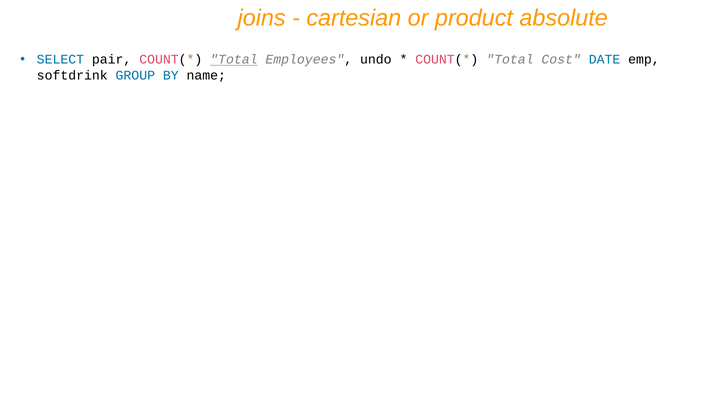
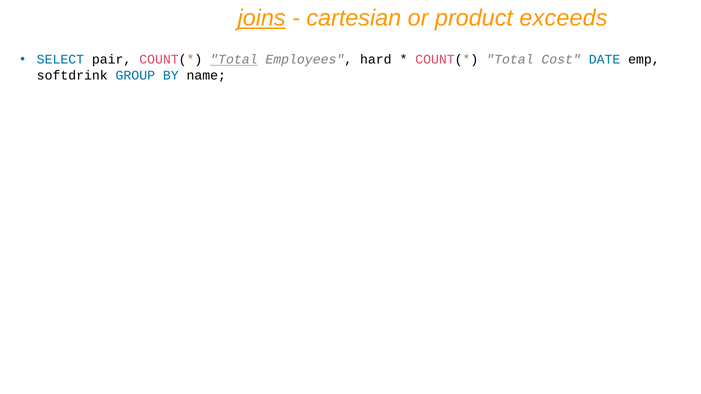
joins underline: none -> present
absolute: absolute -> exceeds
undo: undo -> hard
